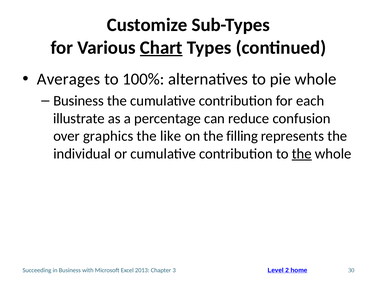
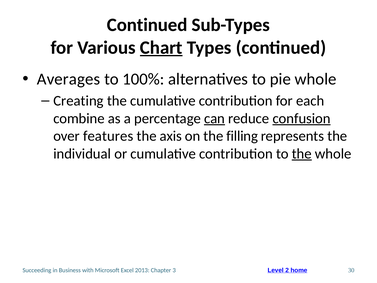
Customize at (147, 25): Customize -> Continued
Business at (79, 101): Business -> Creating
illustrate: illustrate -> combine
can underline: none -> present
confusion underline: none -> present
graphics: graphics -> features
like: like -> axis
